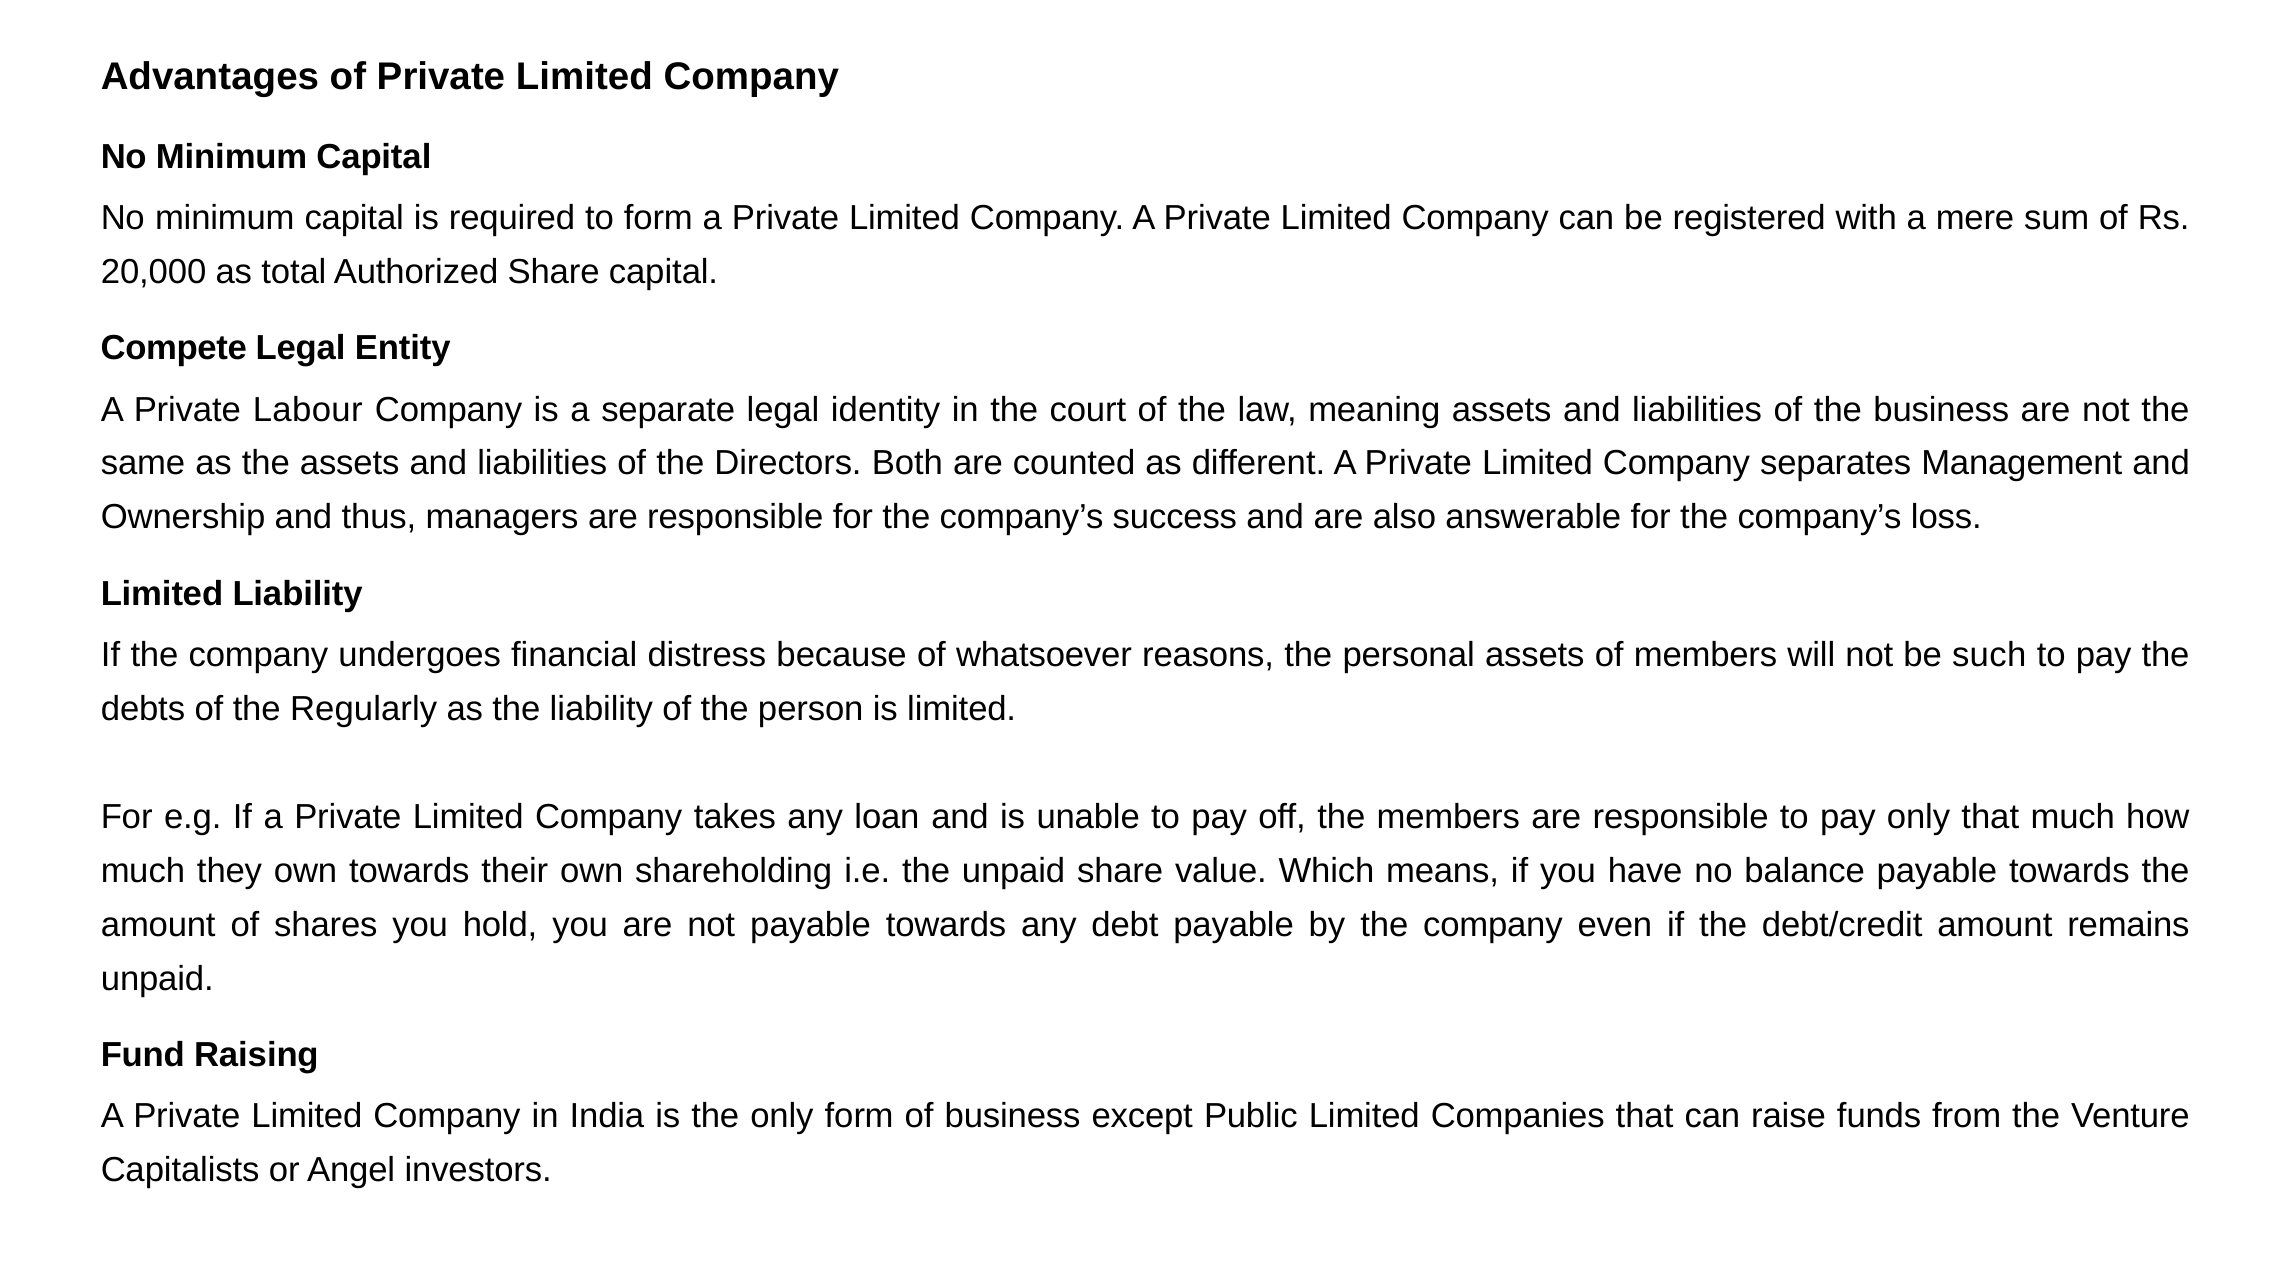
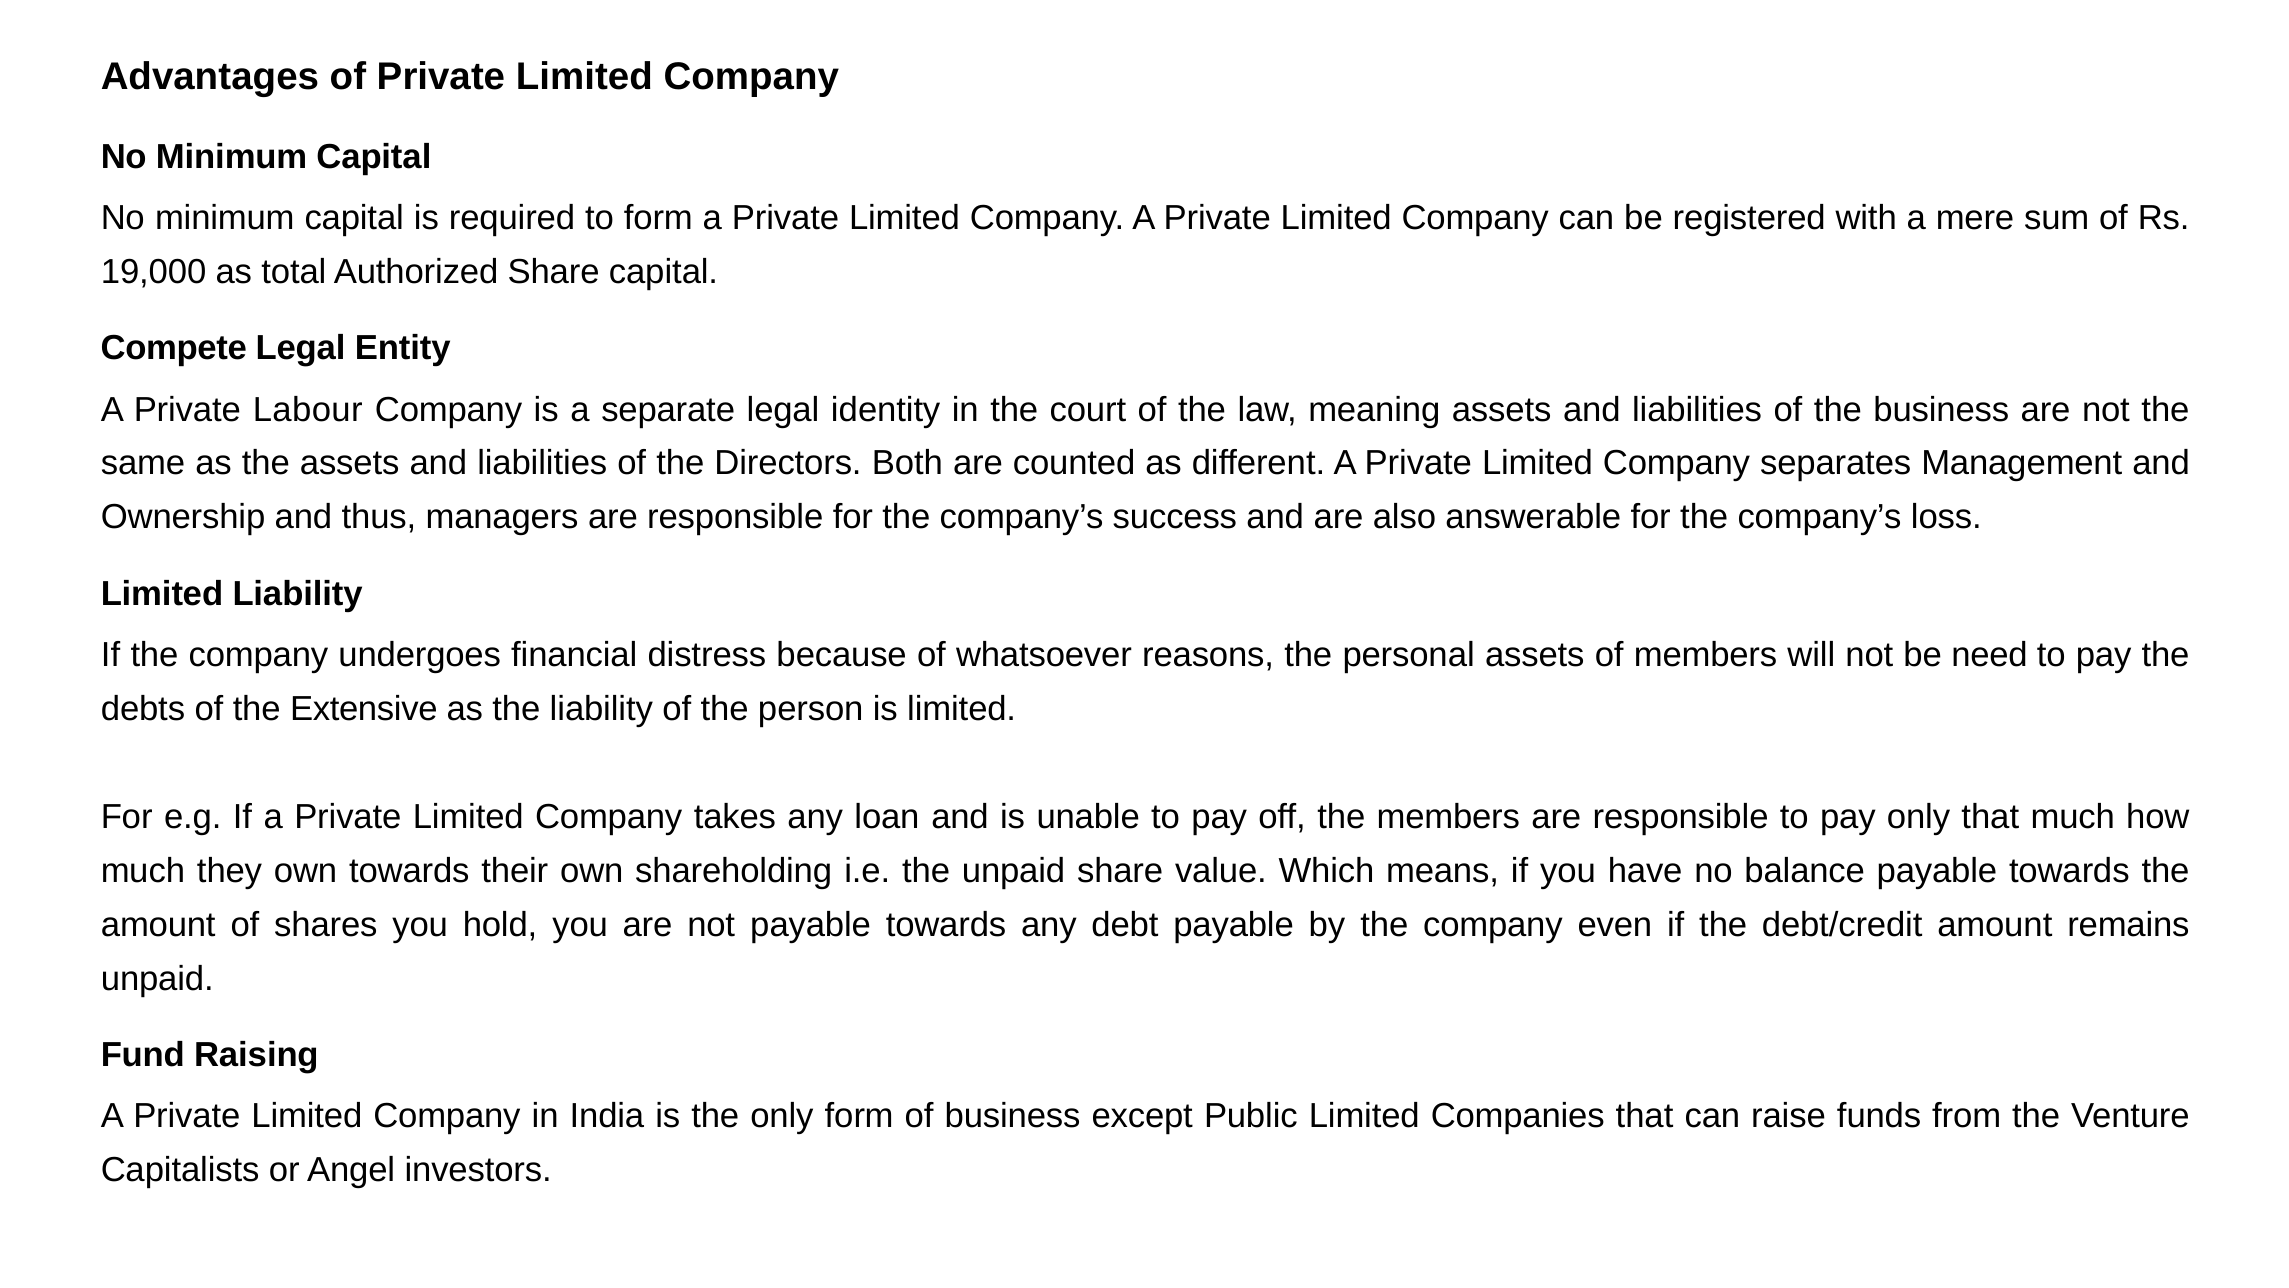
20,000: 20,000 -> 19,000
such: such -> need
Regularly: Regularly -> Extensive
